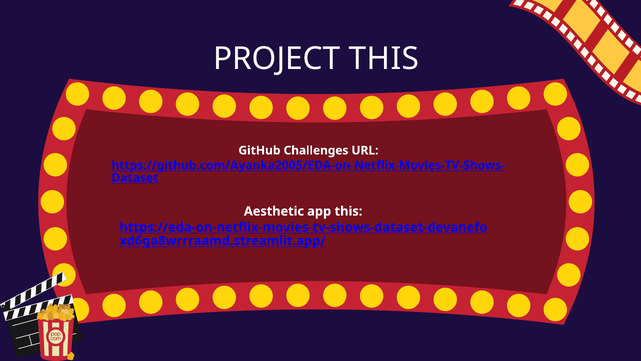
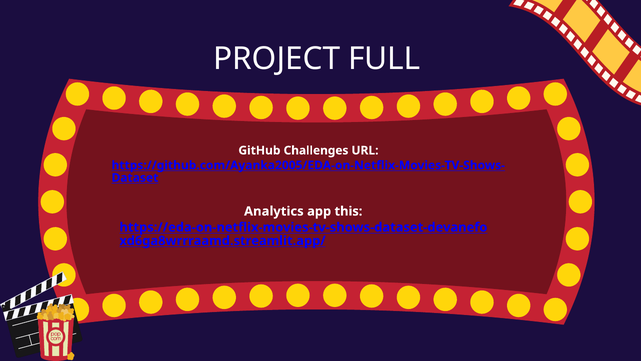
PROJECT THIS: THIS -> FULL
Aesthetic: Aesthetic -> Analytics
